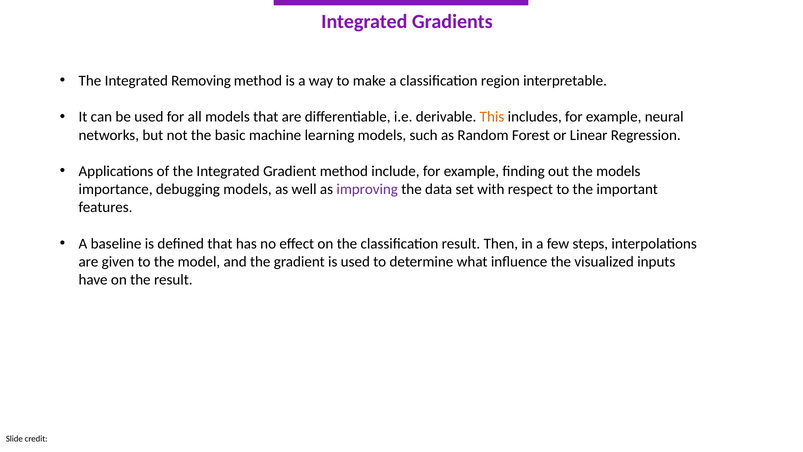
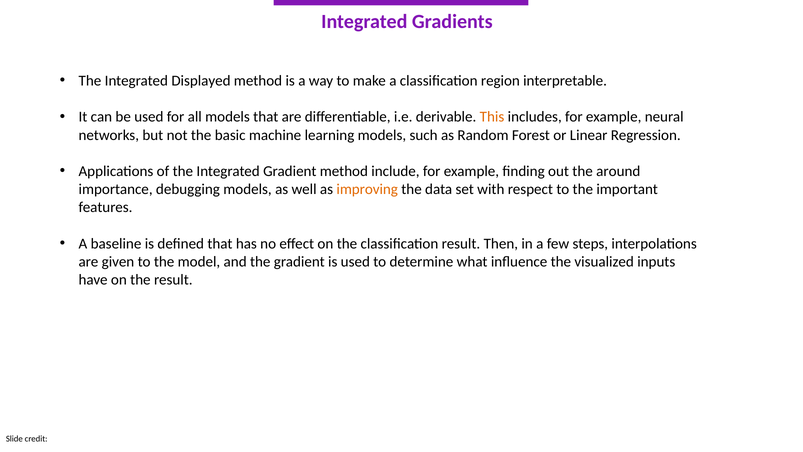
Removing: Removing -> Displayed
the models: models -> around
improving colour: purple -> orange
